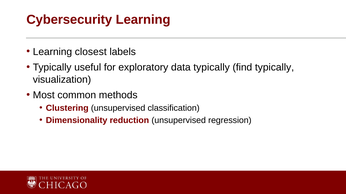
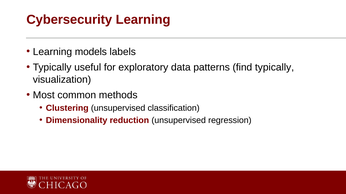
closest: closest -> models
data typically: typically -> patterns
